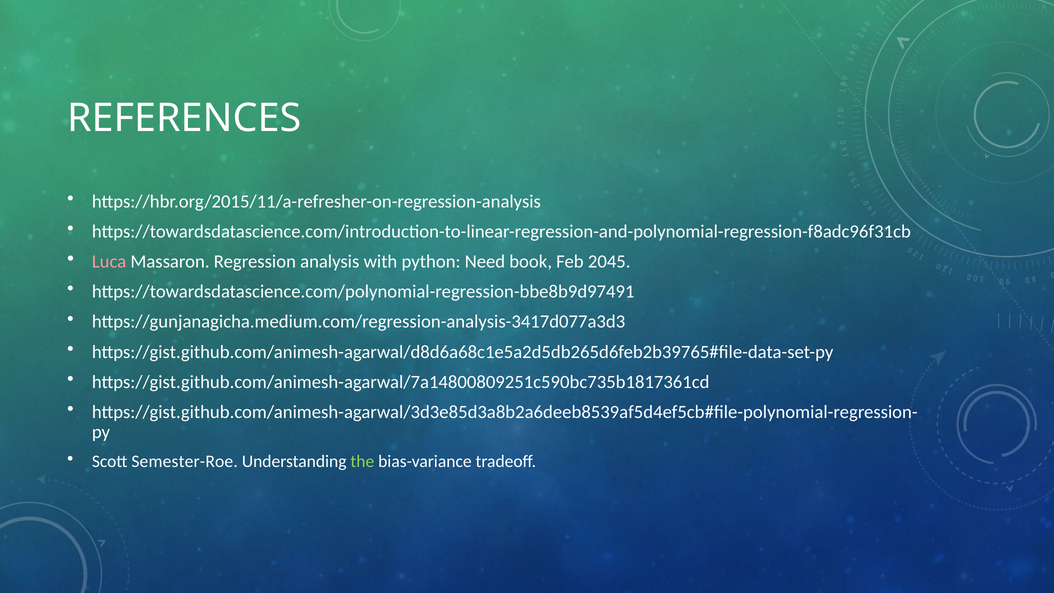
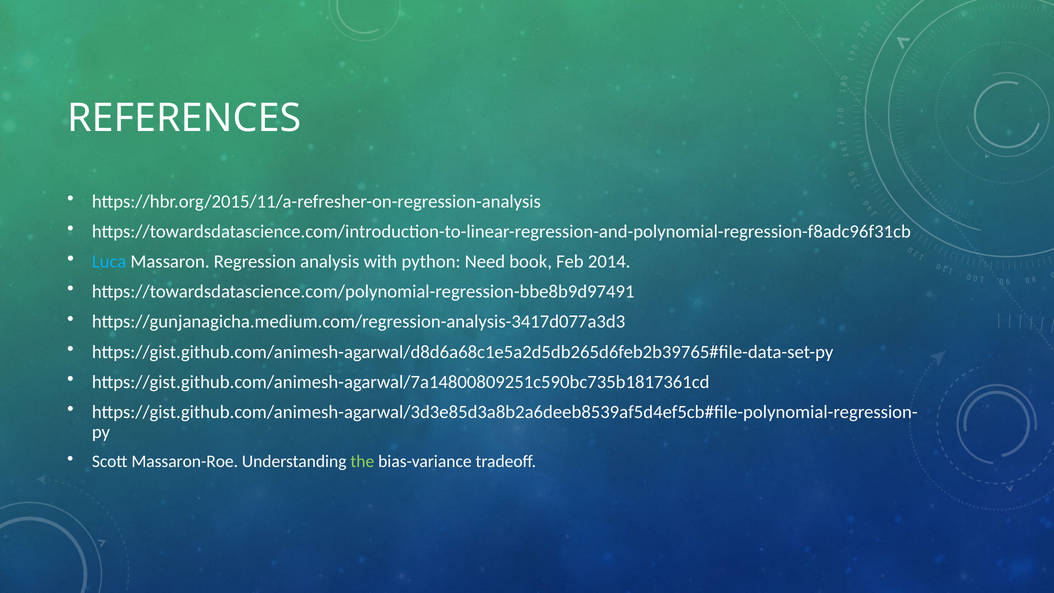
Luca colour: pink -> light blue
2045: 2045 -> 2014
Semester-Roe: Semester-Roe -> Massaron-Roe
